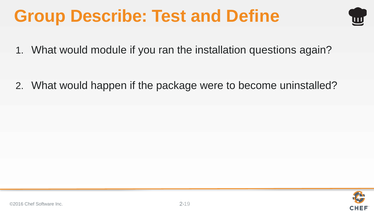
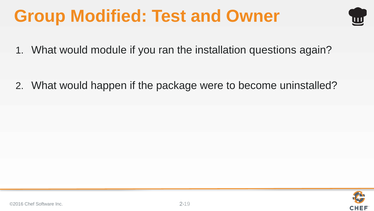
Describe: Describe -> Modified
Define: Define -> Owner
